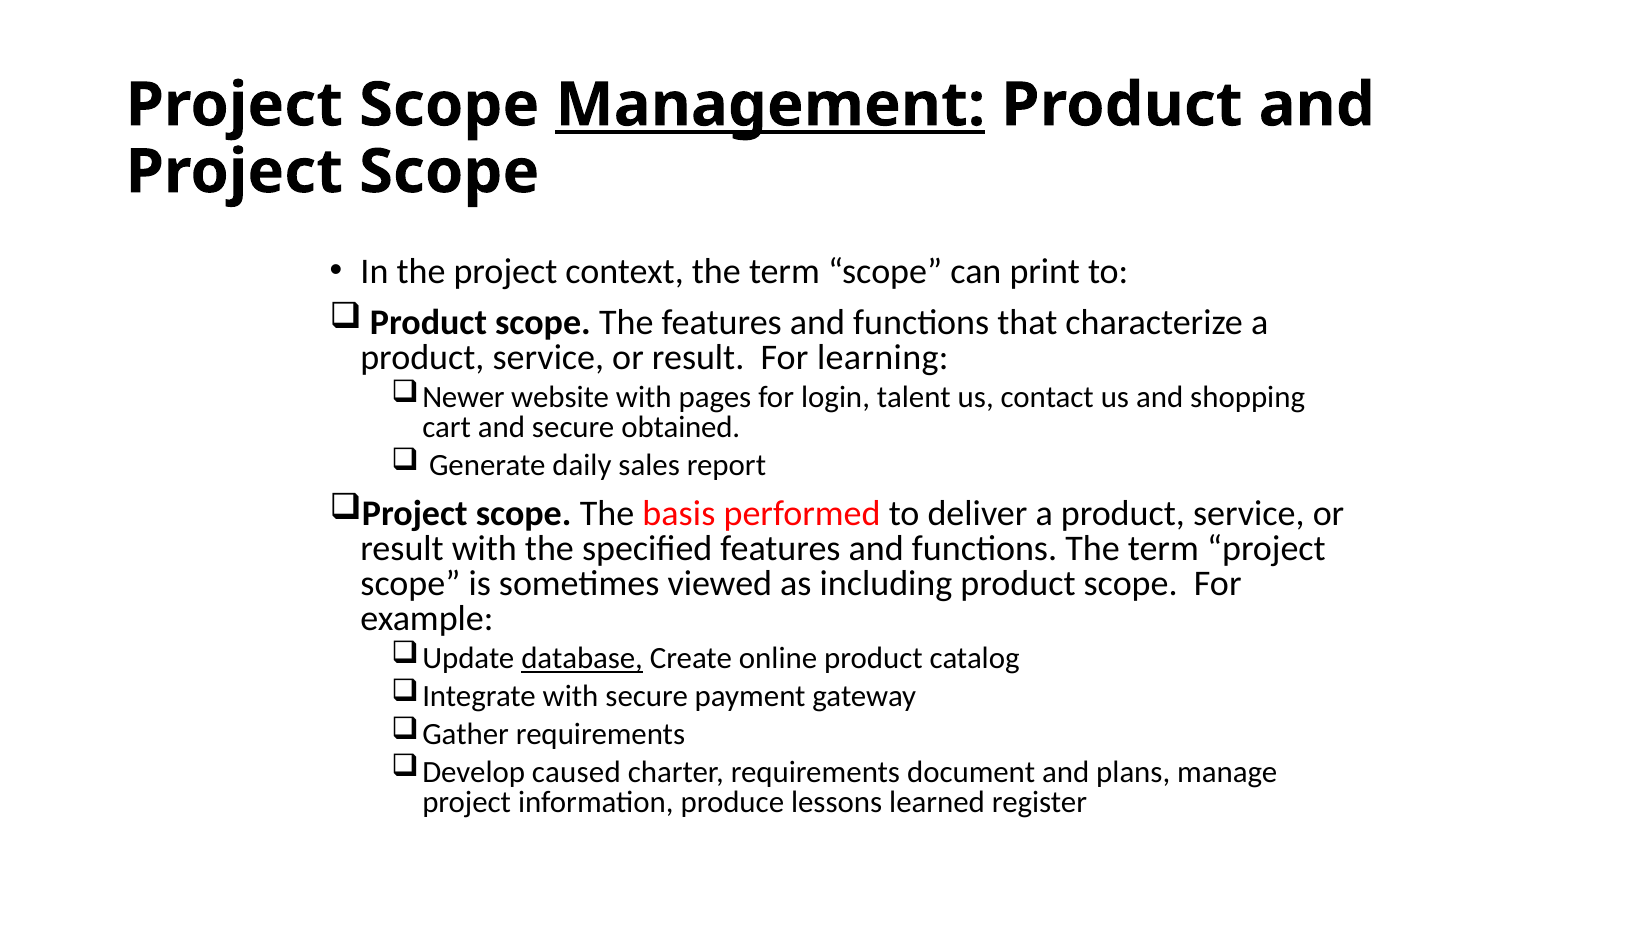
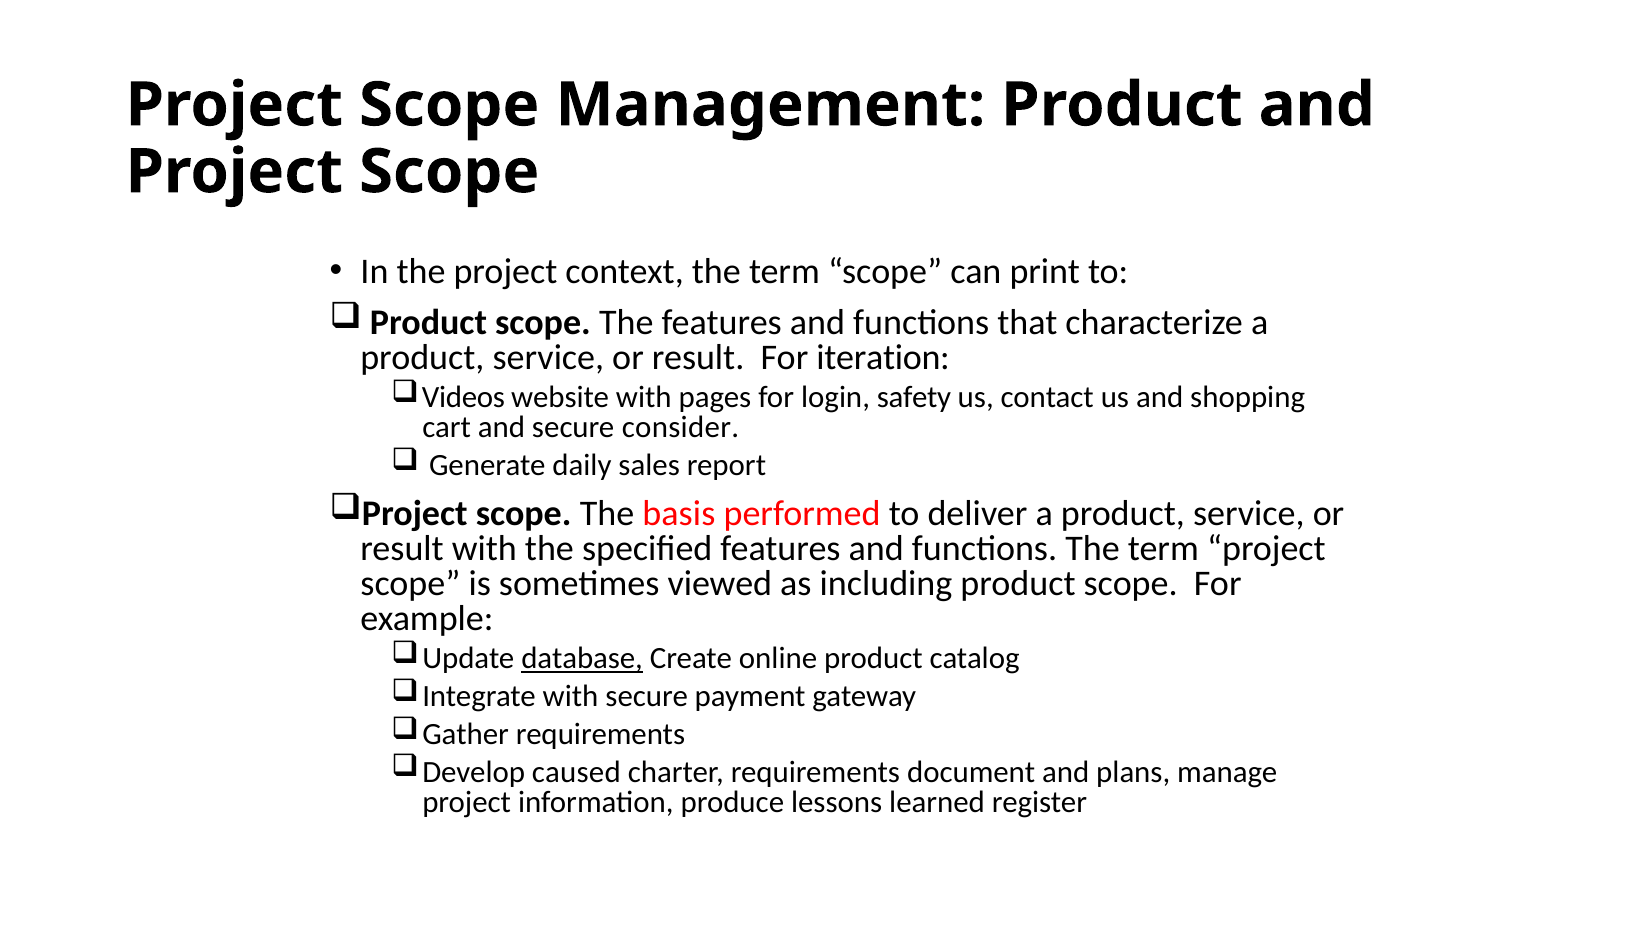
Management at (770, 105) underline: present -> none
learning: learning -> iteration
Newer: Newer -> Videos
talent: talent -> safety
obtained: obtained -> consider
